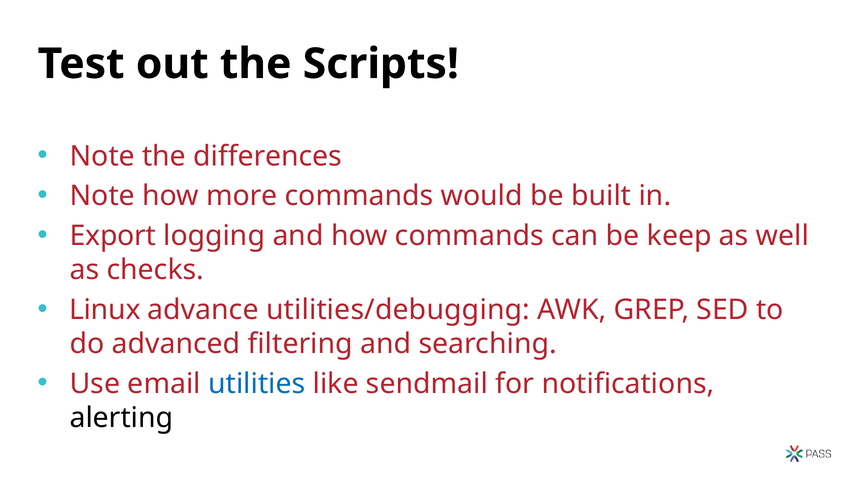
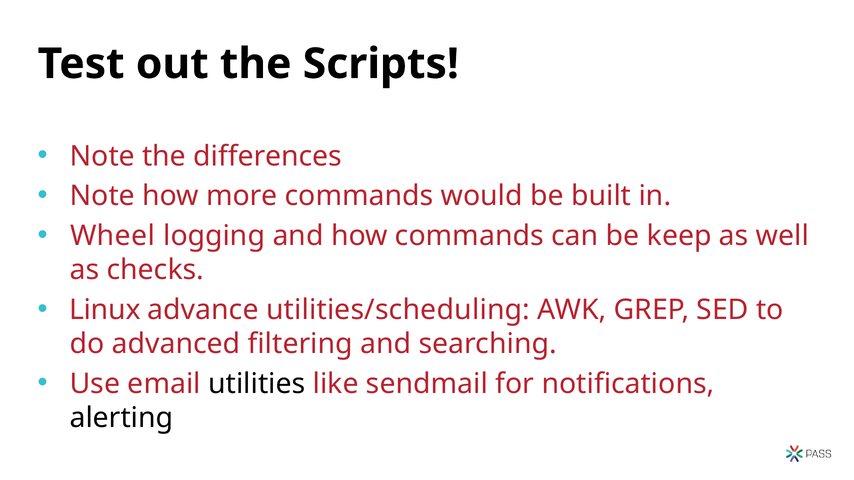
Export: Export -> Wheel
utilities/debugging: utilities/debugging -> utilities/scheduling
utilities colour: blue -> black
